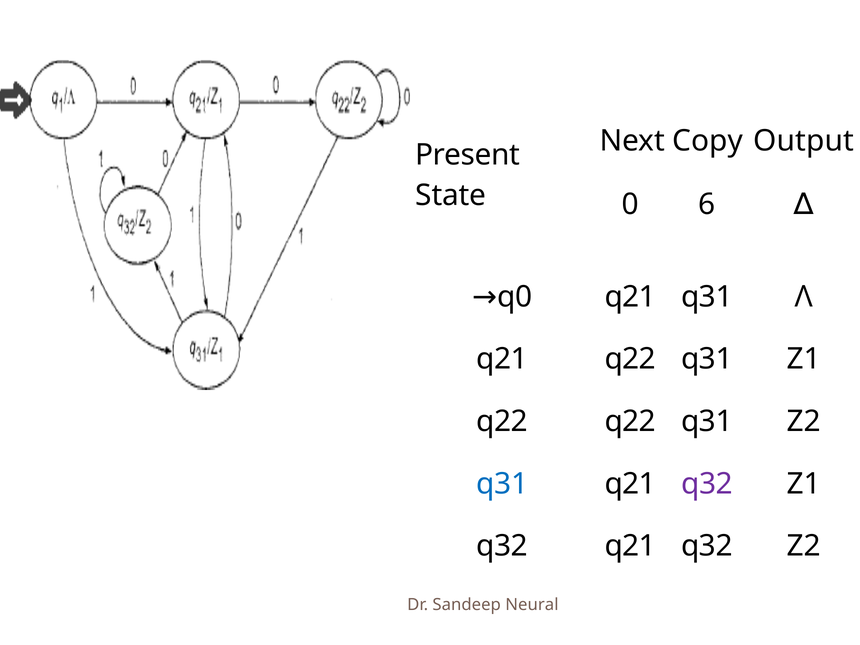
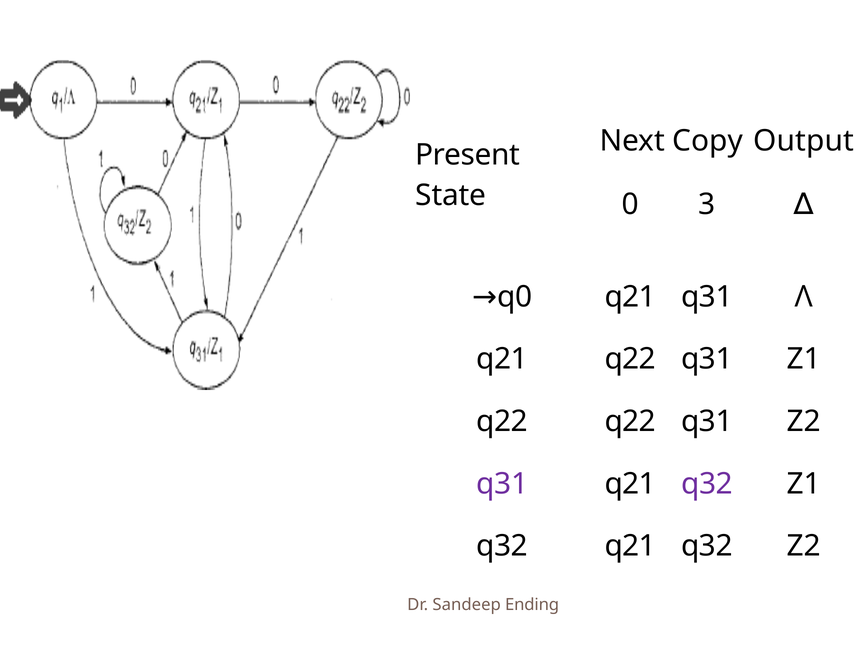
6: 6 -> 3
q31 at (502, 484) colour: blue -> purple
Neural: Neural -> Ending
